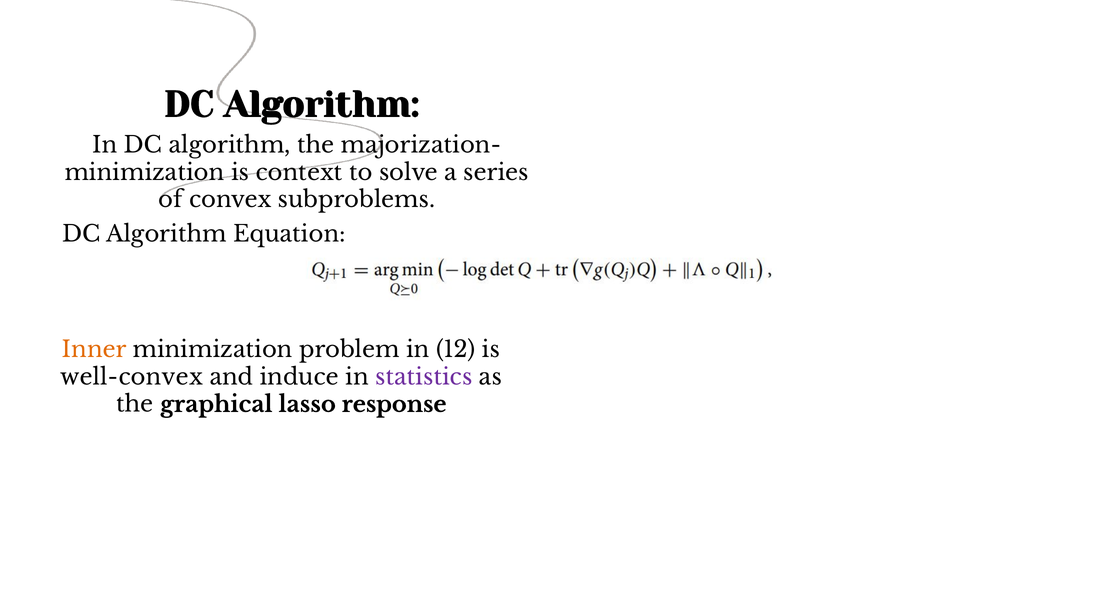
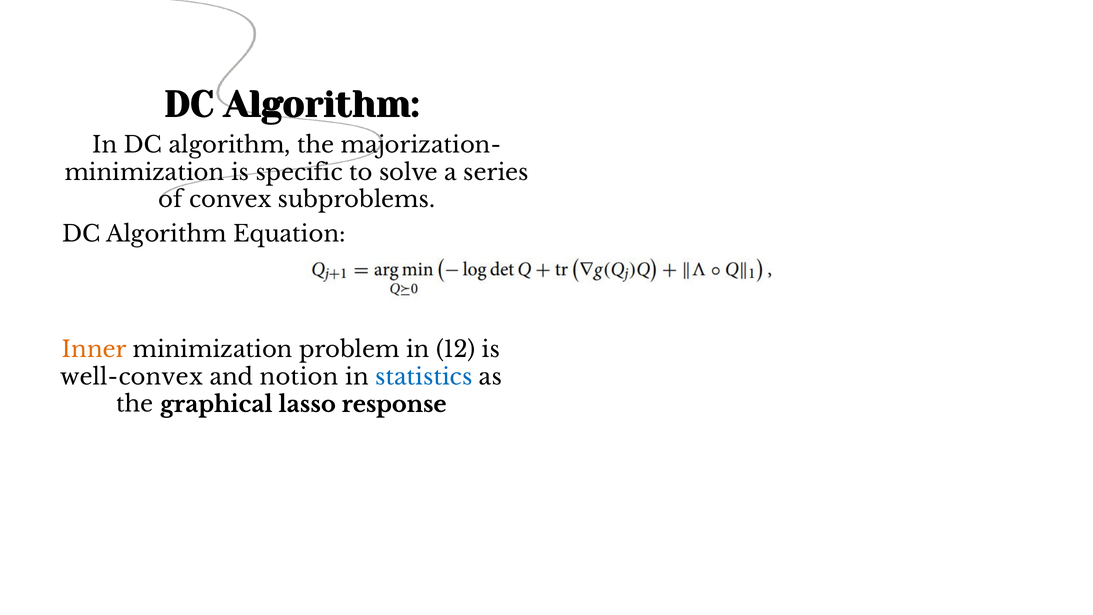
context: context -> specific
induce: induce -> notion
statistics colour: purple -> blue
